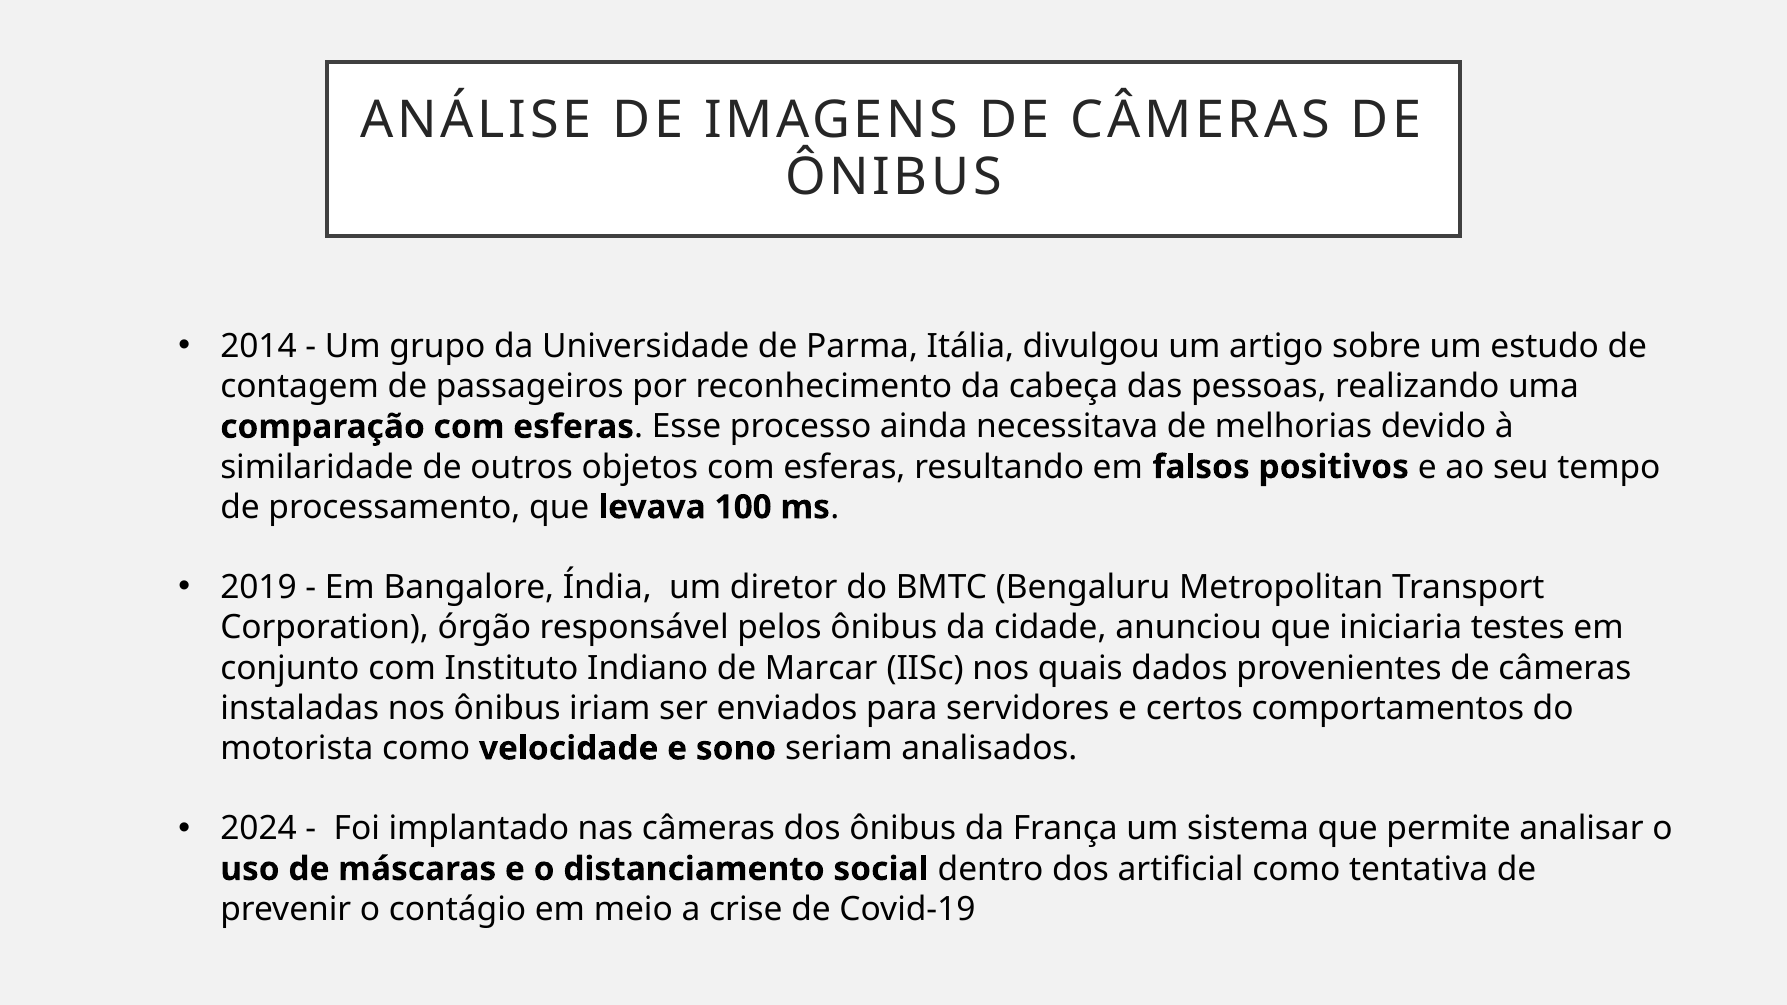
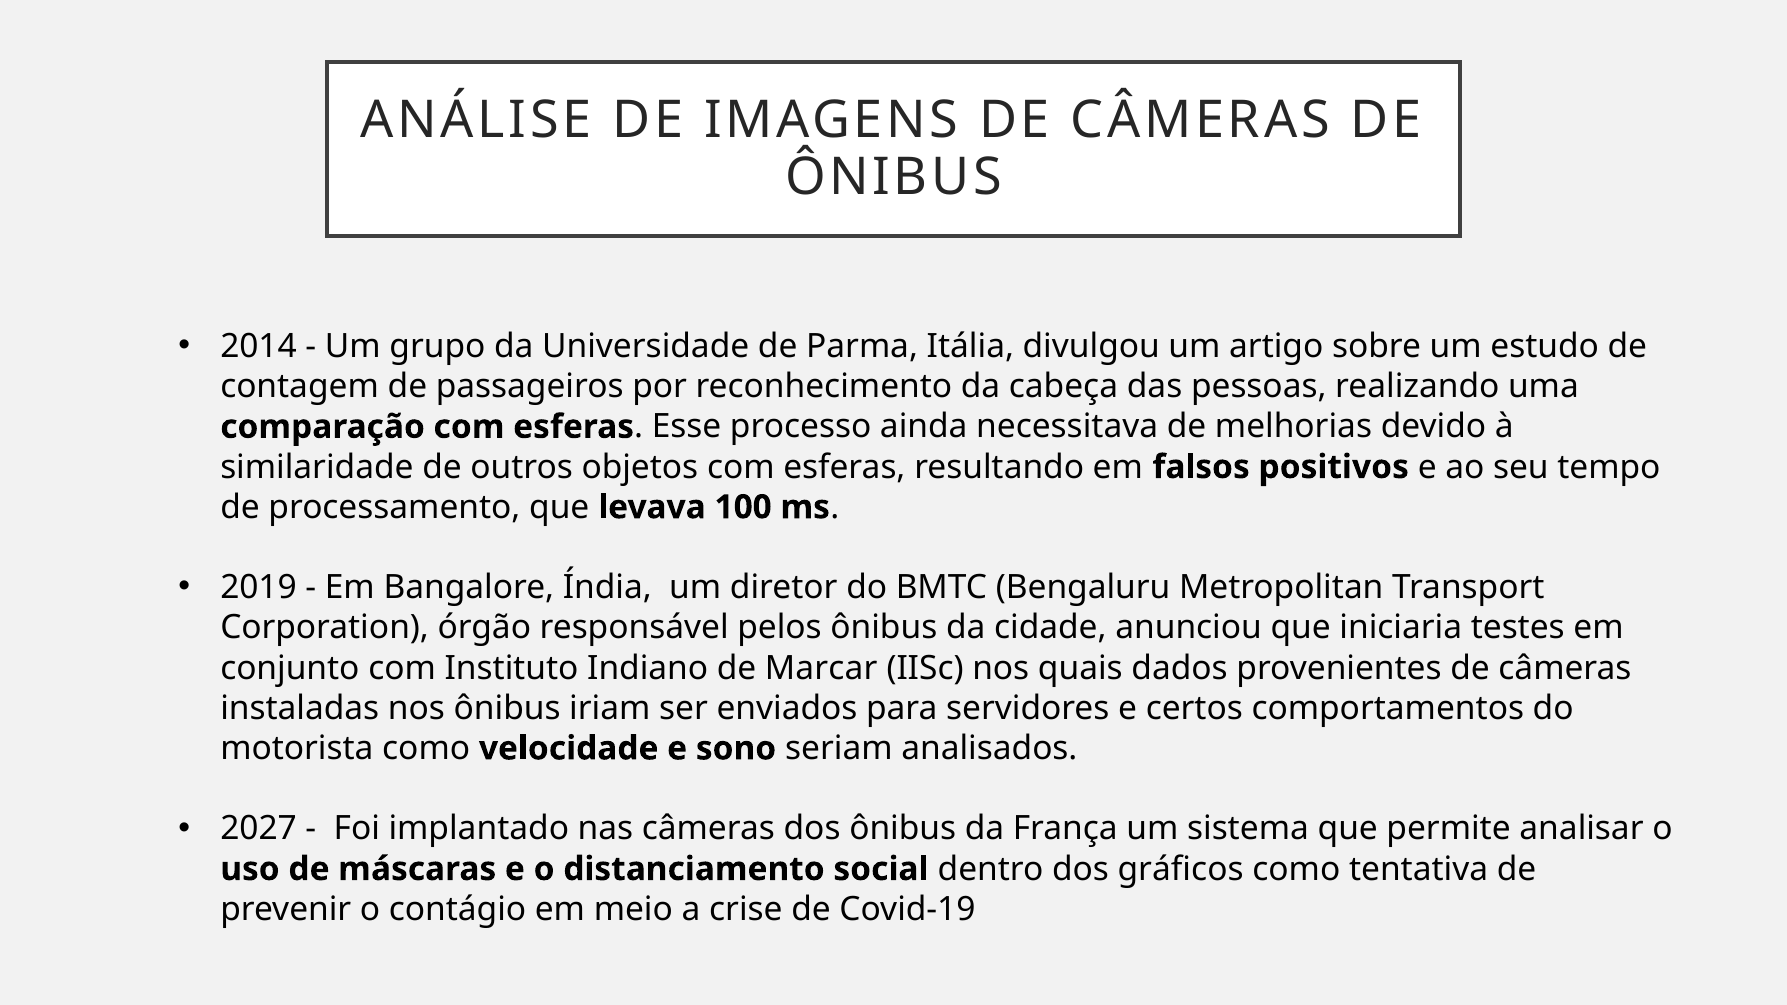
2024: 2024 -> 2027
artificial: artificial -> gráficos
